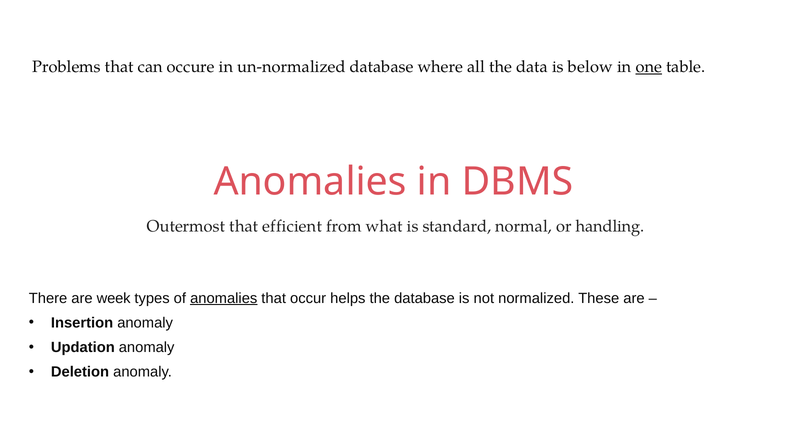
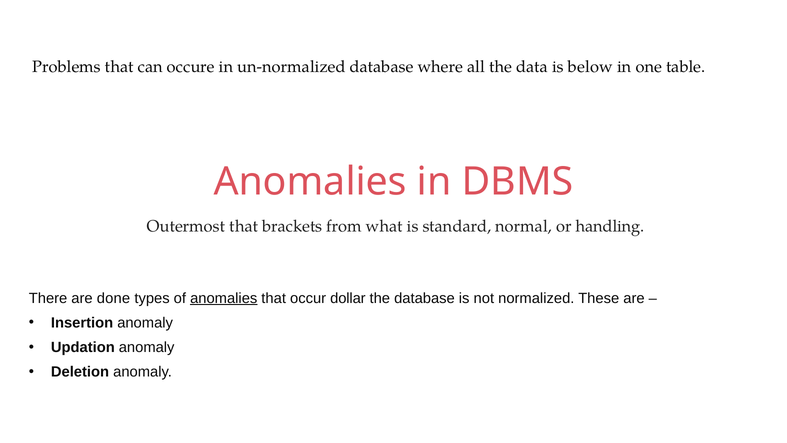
one underline: present -> none
efficient: efficient -> brackets
week: week -> done
helps: helps -> dollar
